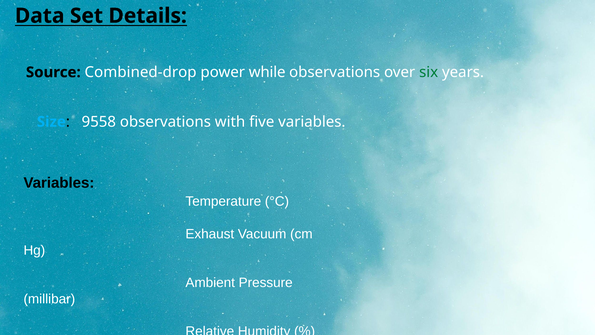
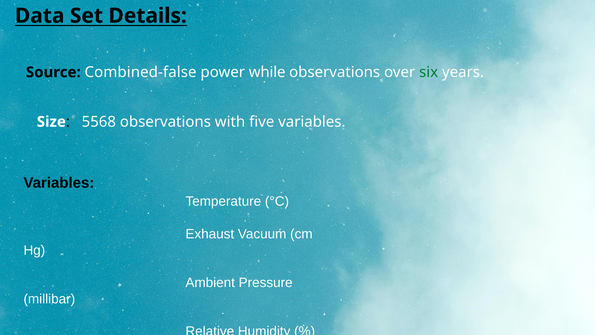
Combined-drop: Combined-drop -> Combined-false
Size colour: light blue -> white
9558: 9558 -> 5568
